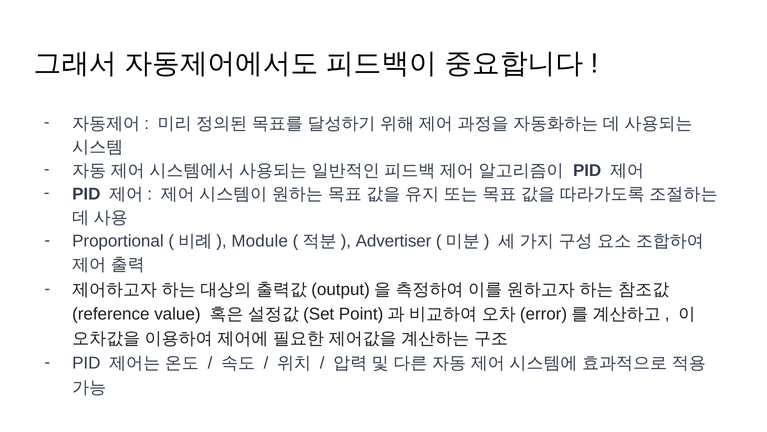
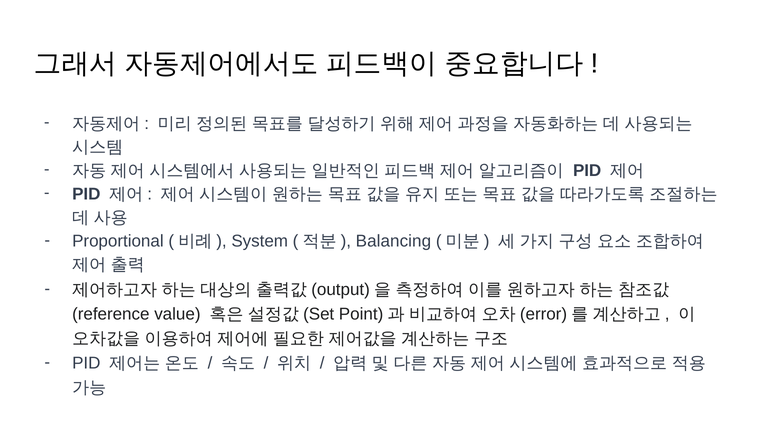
Module: Module -> System
Advertiser: Advertiser -> Balancing
